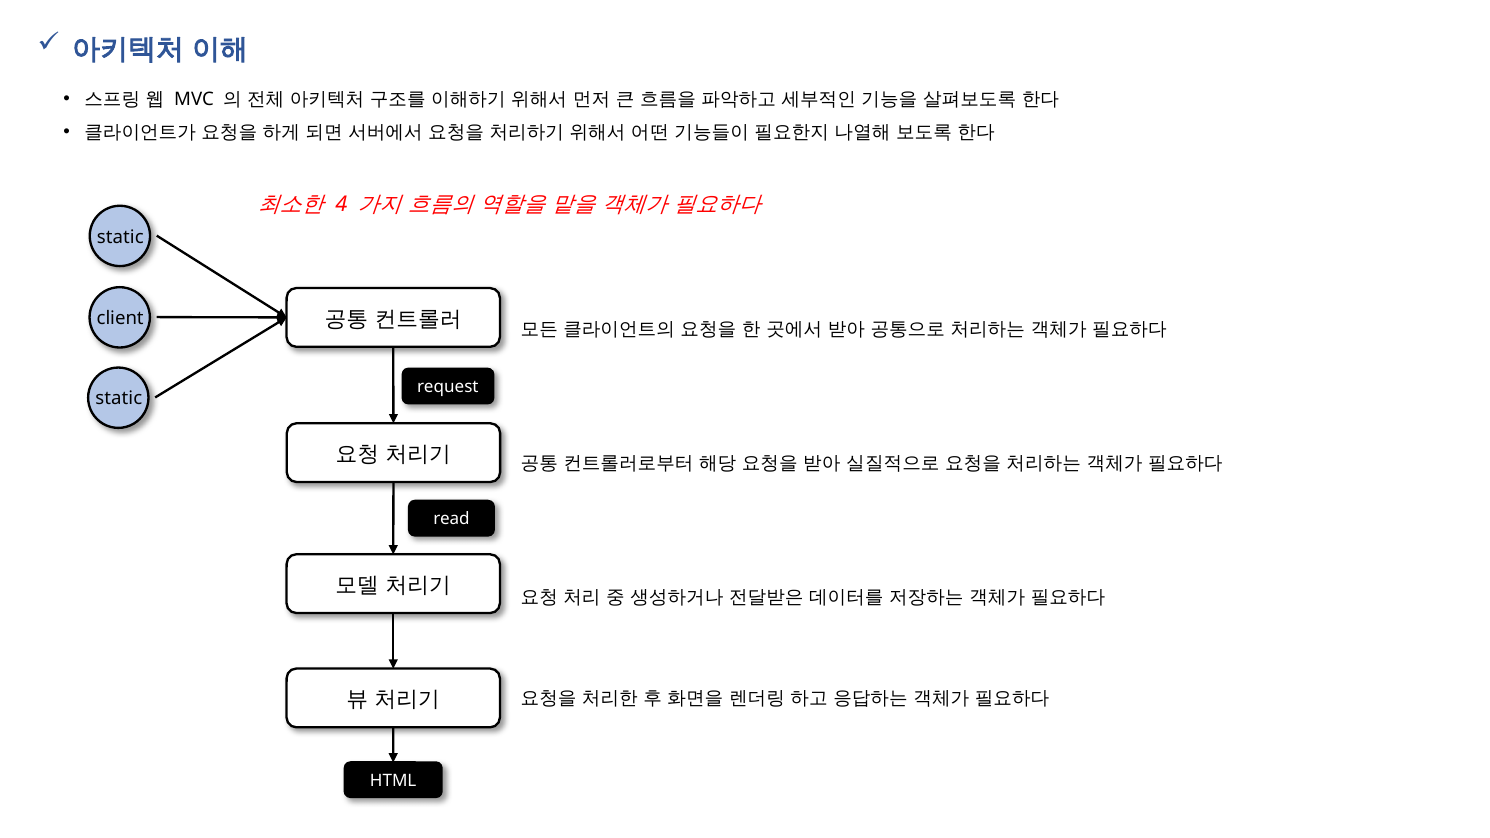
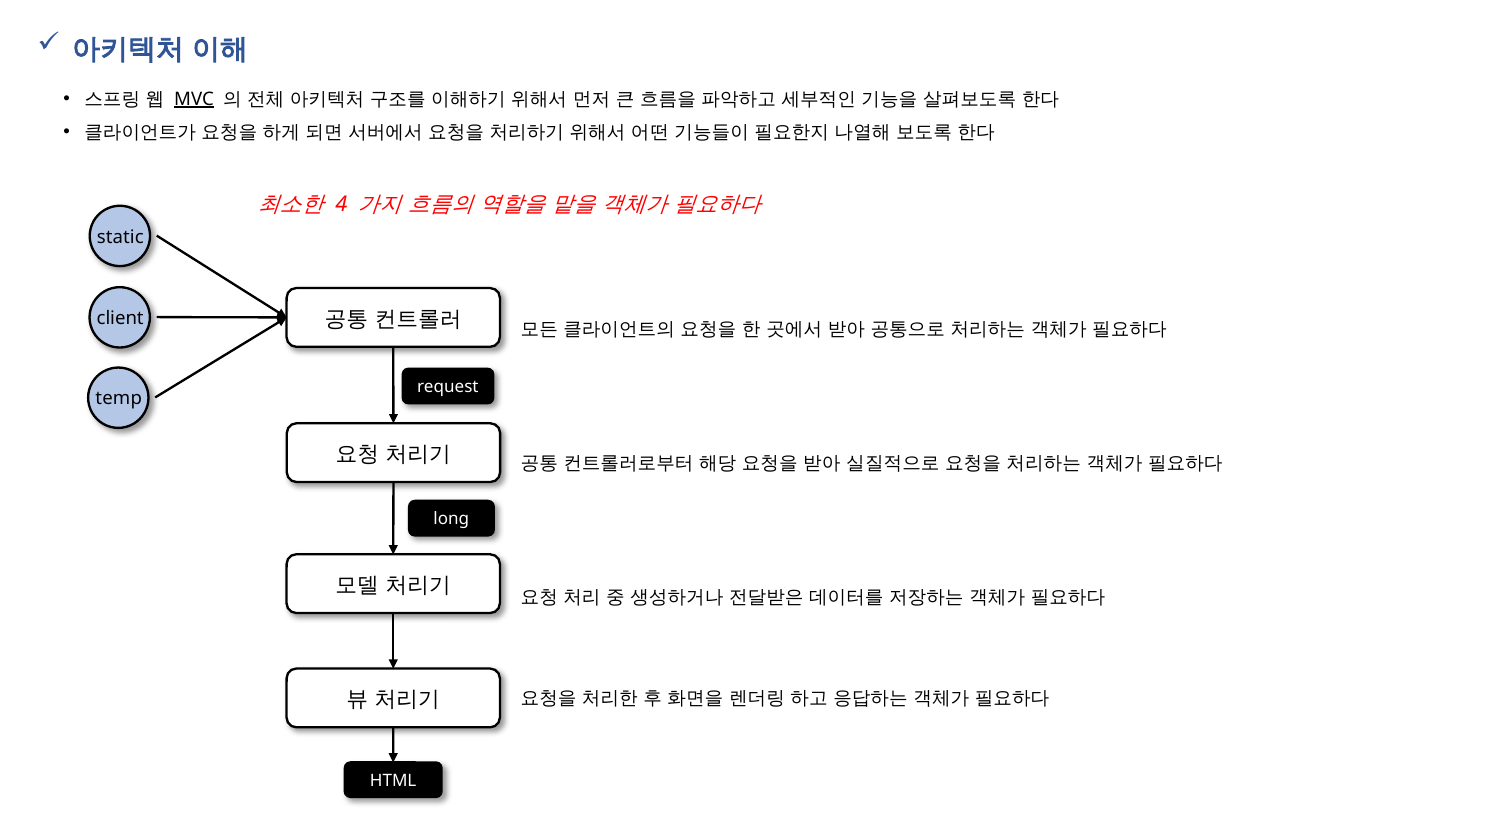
MVC underline: none -> present
static at (119, 399): static -> temp
read: read -> long
